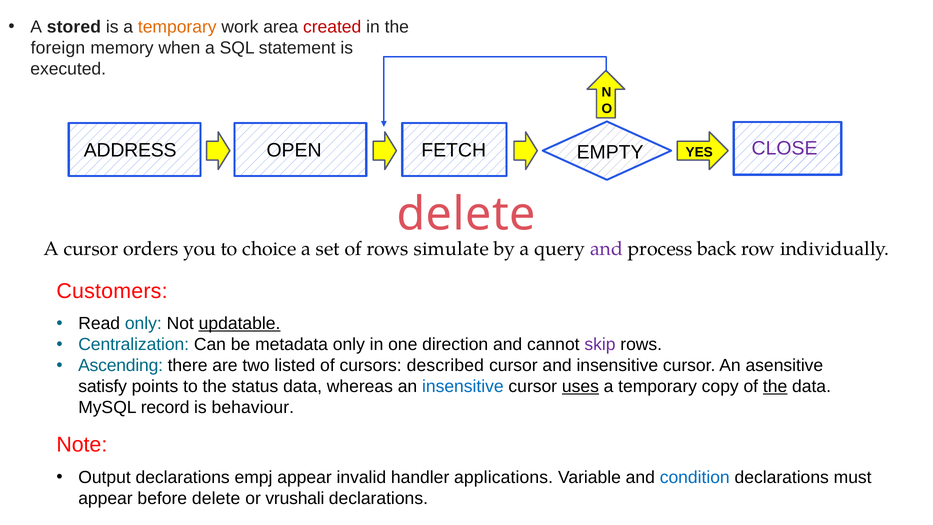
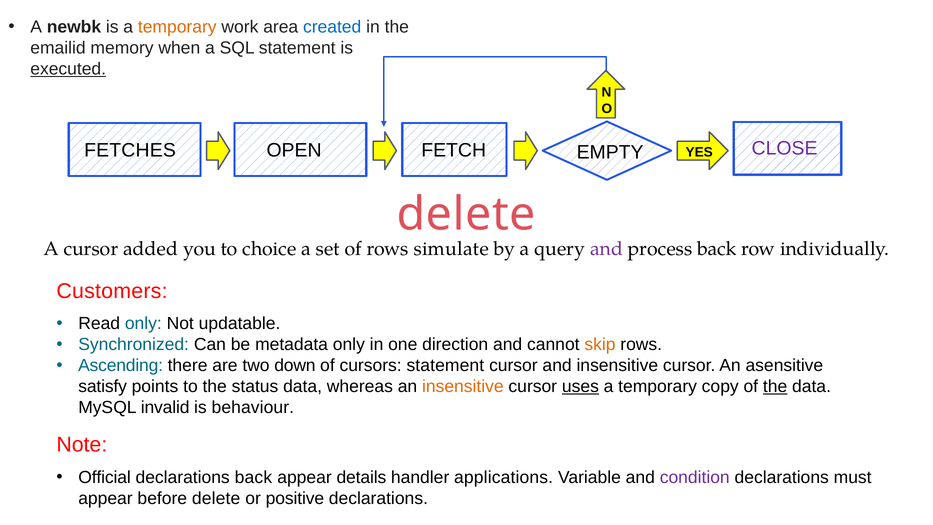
stored: stored -> newbk
created colour: red -> blue
foreign: foreign -> emailid
executed underline: none -> present
ADDRESS: ADDRESS -> FETCHES
orders: orders -> added
updatable underline: present -> none
Centralization: Centralization -> Synchronized
skip colour: purple -> orange
listed: listed -> down
cursors described: described -> statement
insensitive at (463, 387) colour: blue -> orange
record: record -> invalid
Output: Output -> Official
declarations empj: empj -> back
invalid: invalid -> details
condition colour: blue -> purple
vrushali: vrushali -> positive
